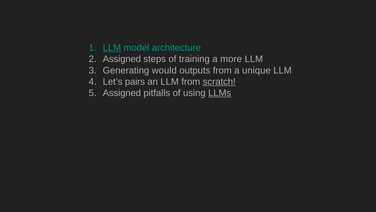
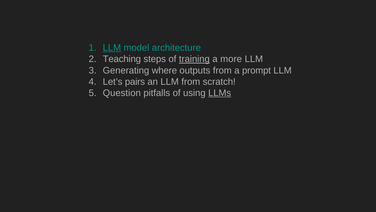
Assigned at (122, 59): Assigned -> Teaching
training underline: none -> present
would: would -> where
unique: unique -> prompt
scratch underline: present -> none
Assigned at (122, 93): Assigned -> Question
